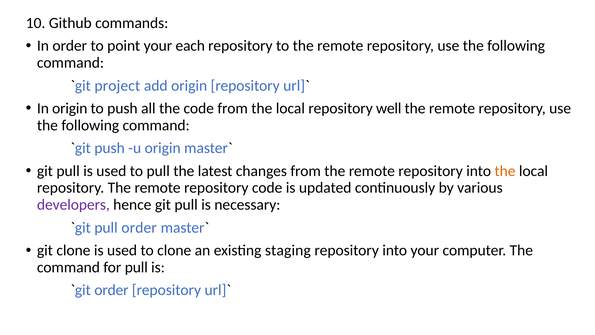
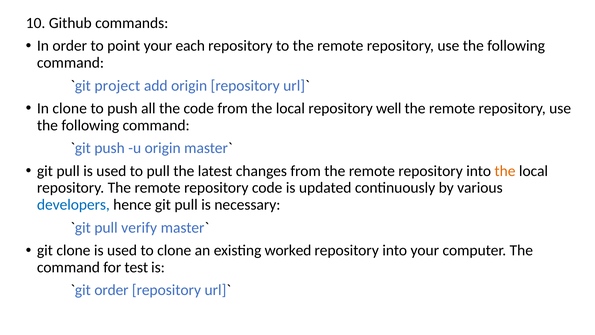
In origin: origin -> clone
developers colour: purple -> blue
pull order: order -> verify
staging: staging -> worked
for pull: pull -> test
